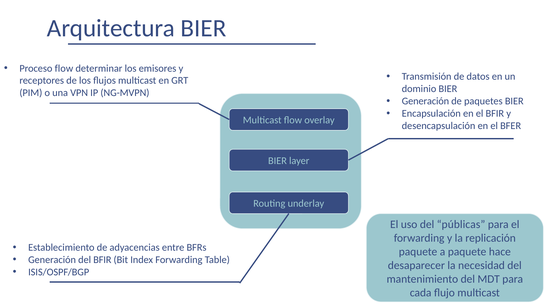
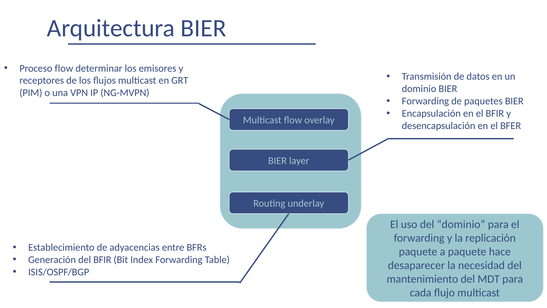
Generación at (425, 101): Generación -> Forwarding
del públicas: públicas -> dominio
